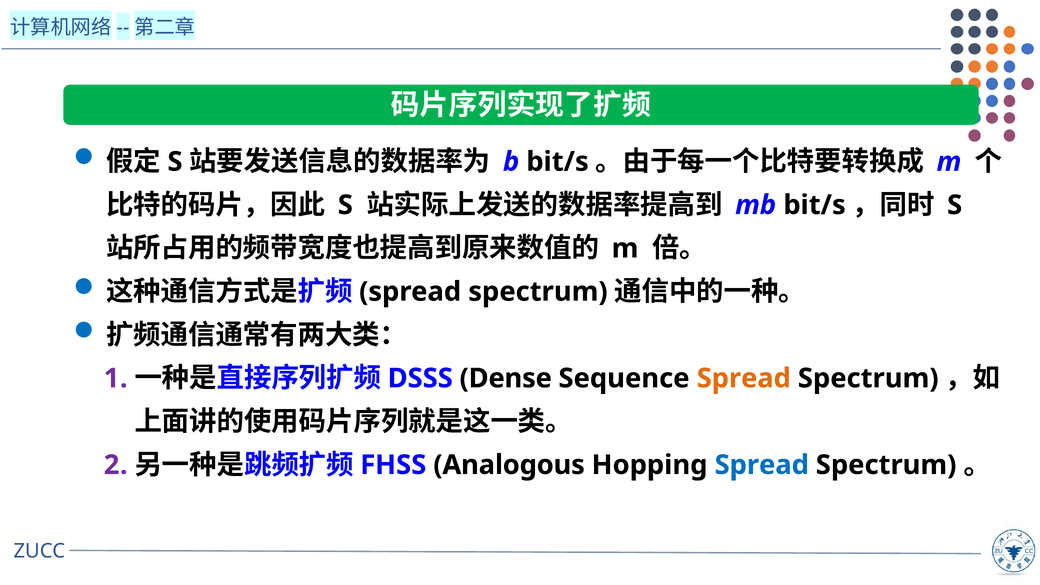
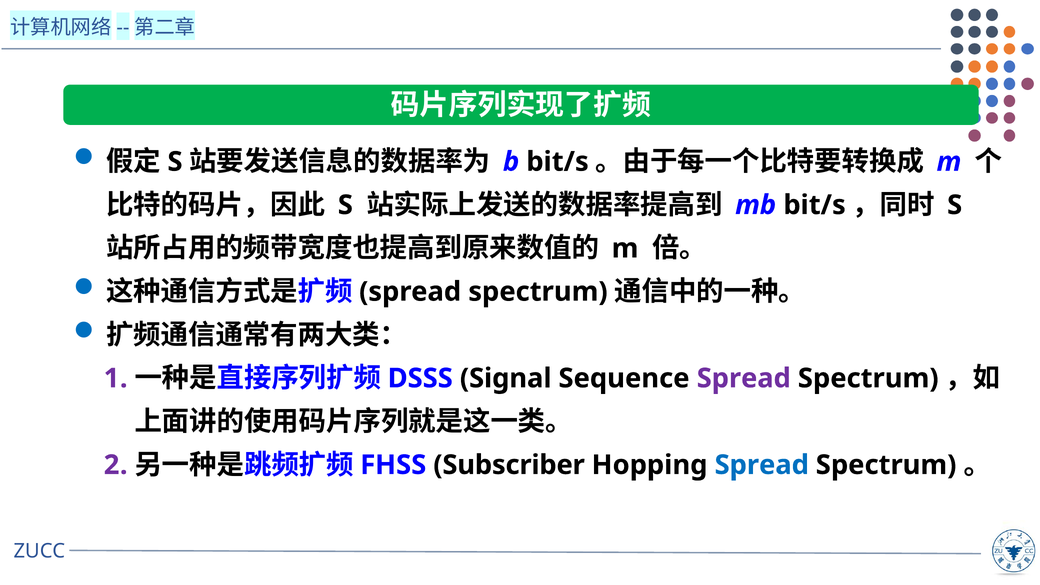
Dense: Dense -> Signal
Spread at (744, 378) colour: orange -> purple
Analogous: Analogous -> Subscriber
